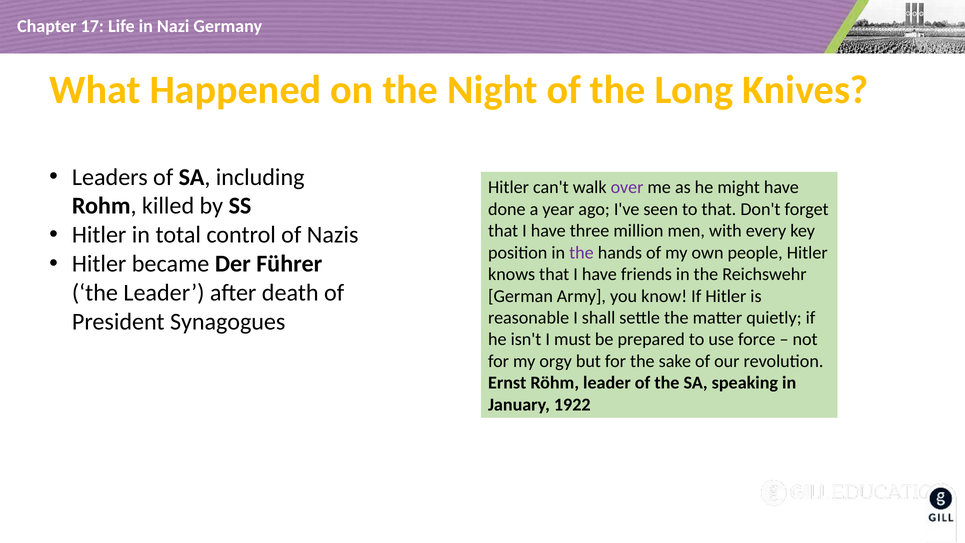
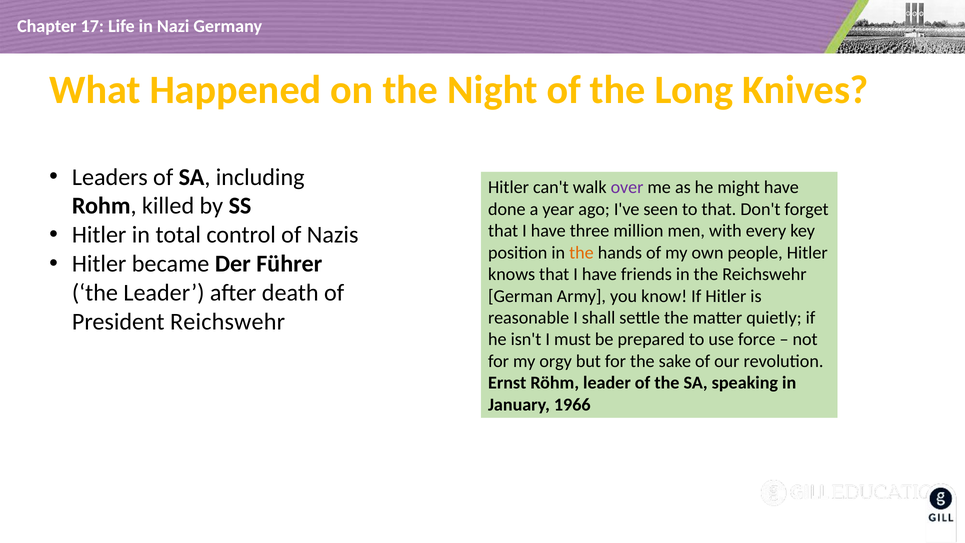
the at (581, 253) colour: purple -> orange
President Synagogues: Synagogues -> Reichswehr
1922: 1922 -> 1966
